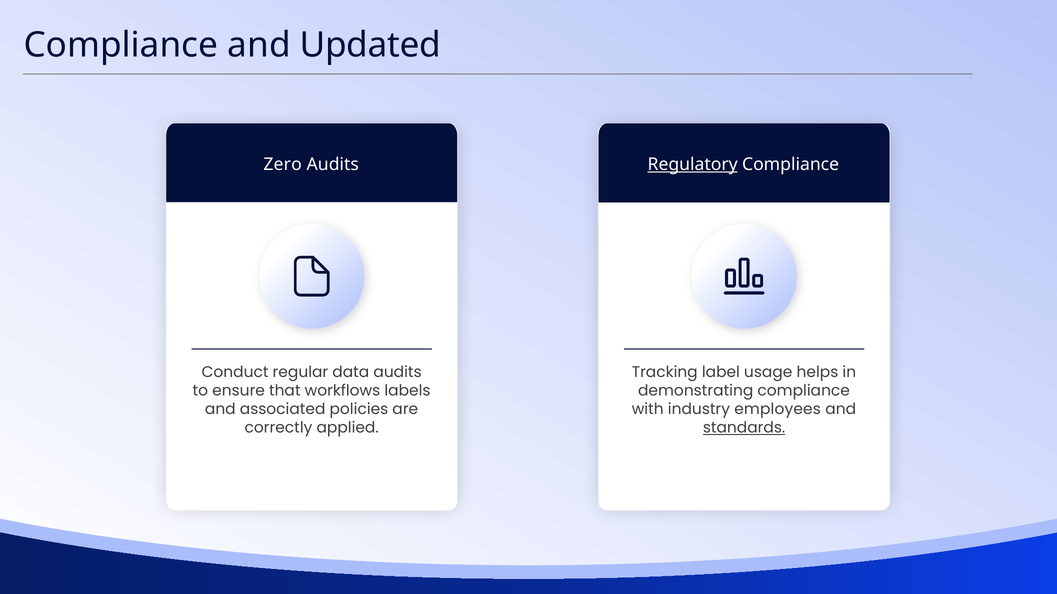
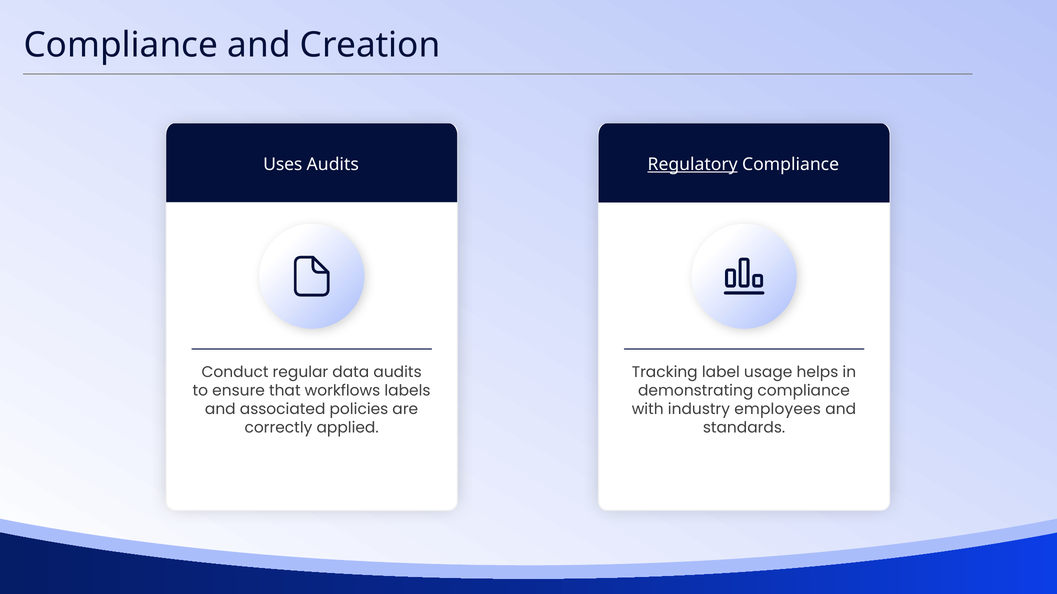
Updated: Updated -> Creation
Zero: Zero -> Uses
standards underline: present -> none
